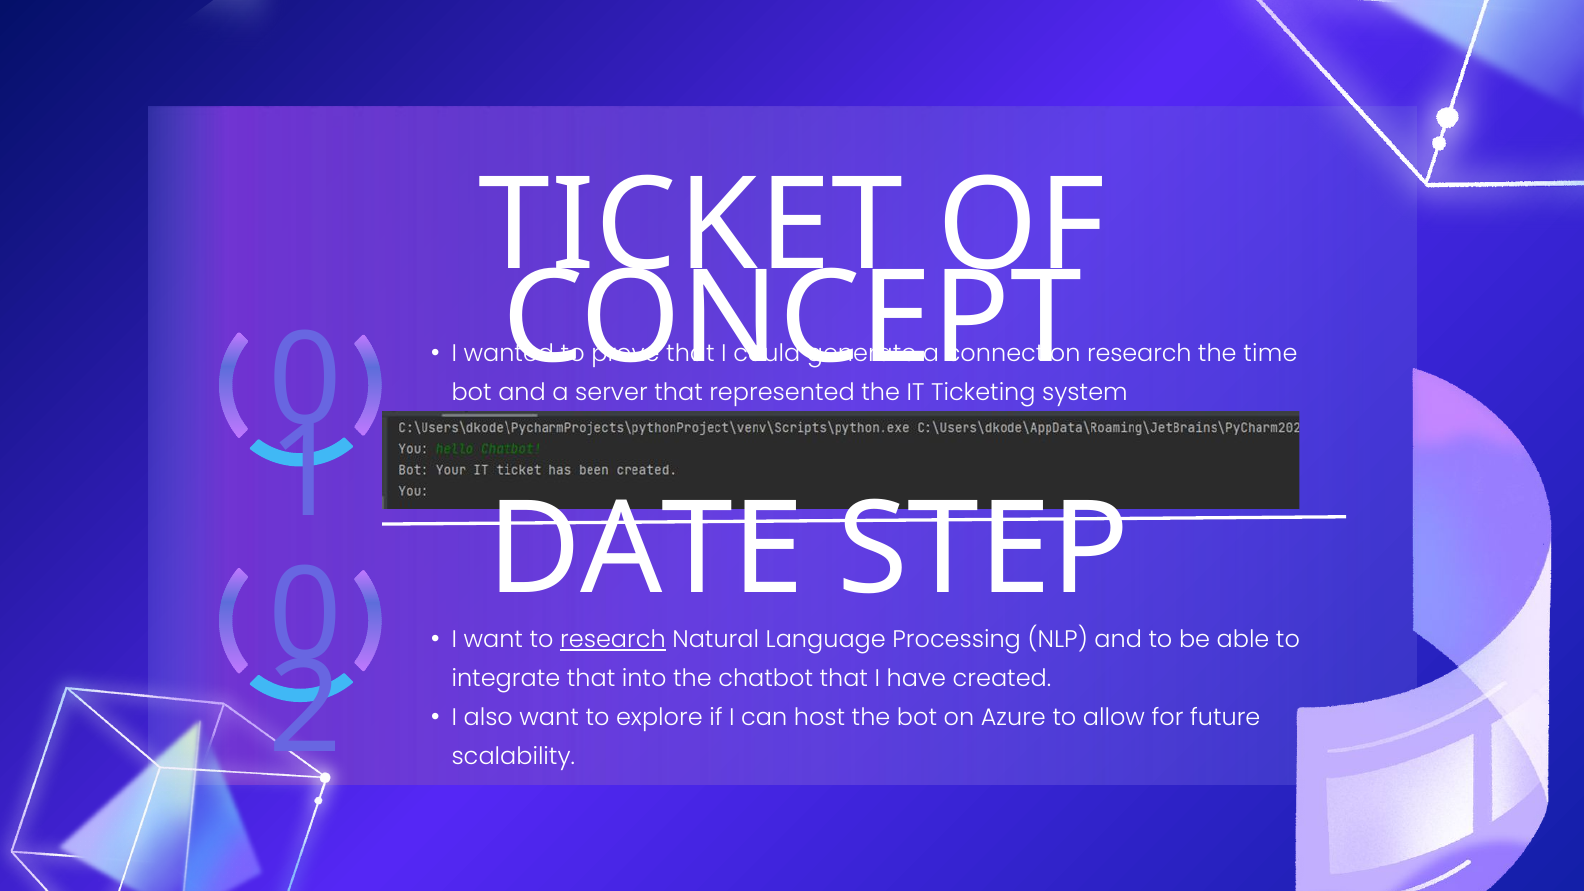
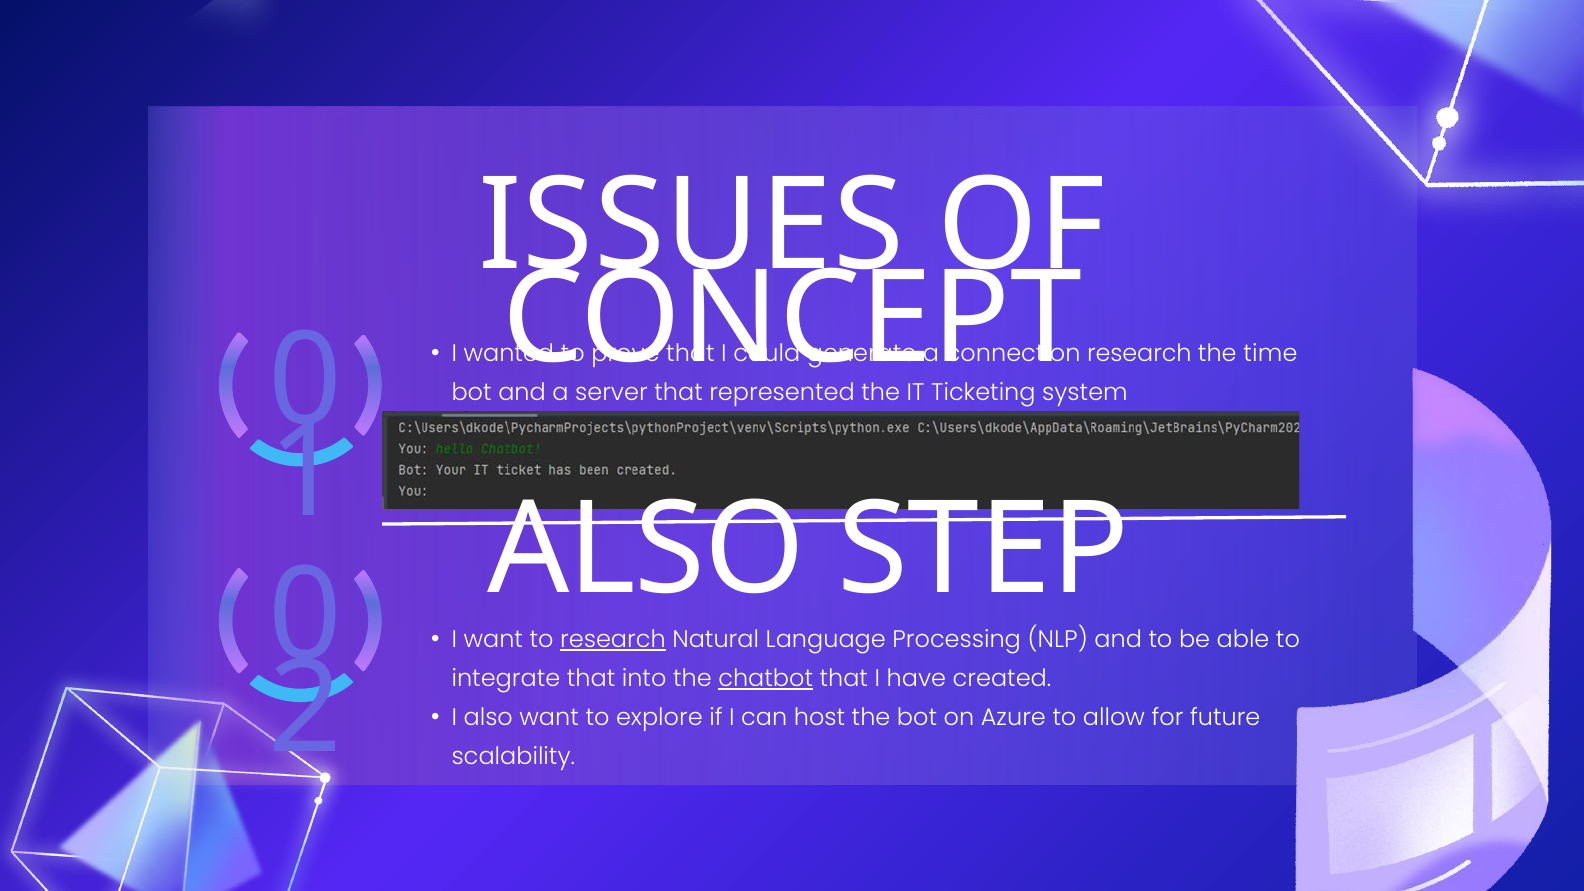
TICKET: TICKET -> ISSUES
DATE at (646, 550): DATE -> ALSO
chatbot underline: none -> present
